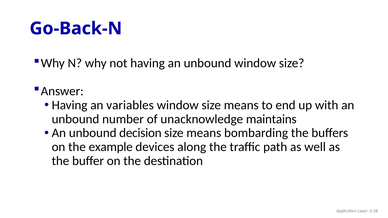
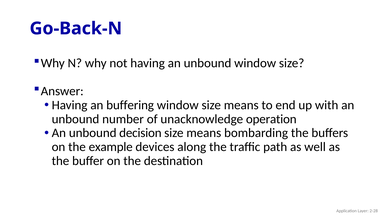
variables: variables -> buffering
maintains: maintains -> operation
